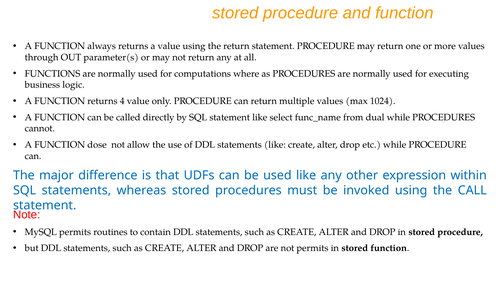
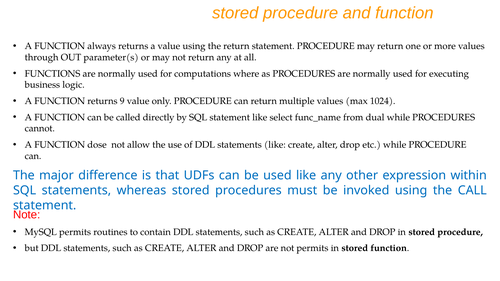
4: 4 -> 9
